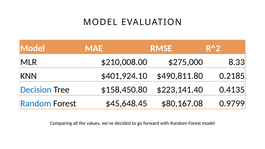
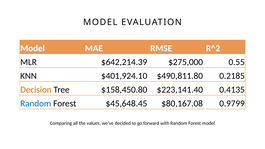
$210,008.00: $210,008.00 -> $642,214.39
8.33: 8.33 -> 0.55
Decision colour: blue -> orange
